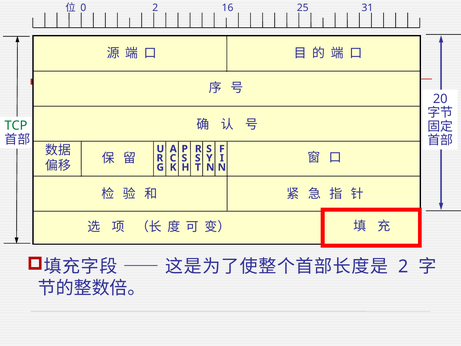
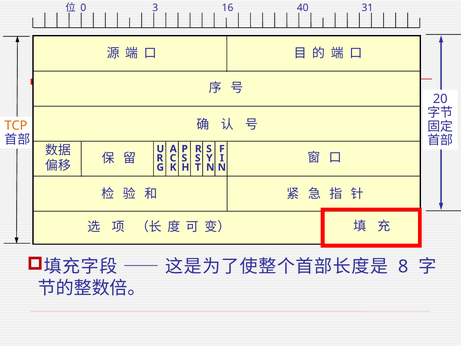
0 2: 2 -> 3
25: 25 -> 40
TCP colour: green -> orange
2 at (403, 267): 2 -> 8
